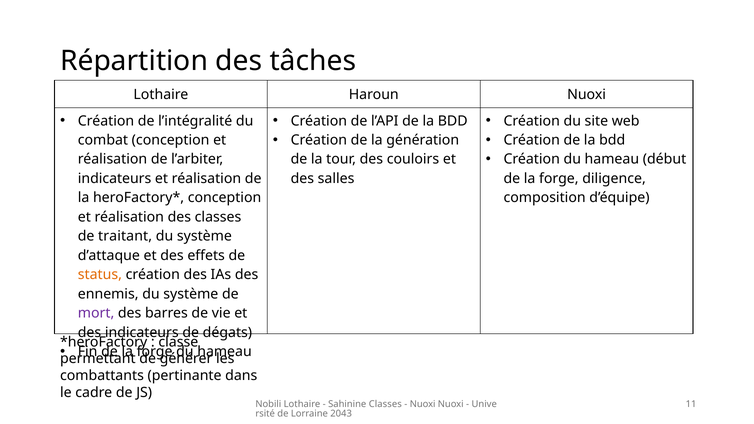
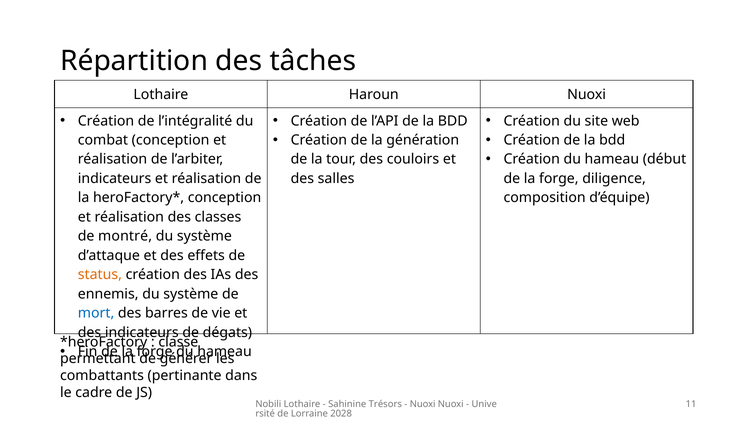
traitant: traitant -> montré
mort colour: purple -> blue
Sahinine Classes: Classes -> Trésors
2043: 2043 -> 2028
